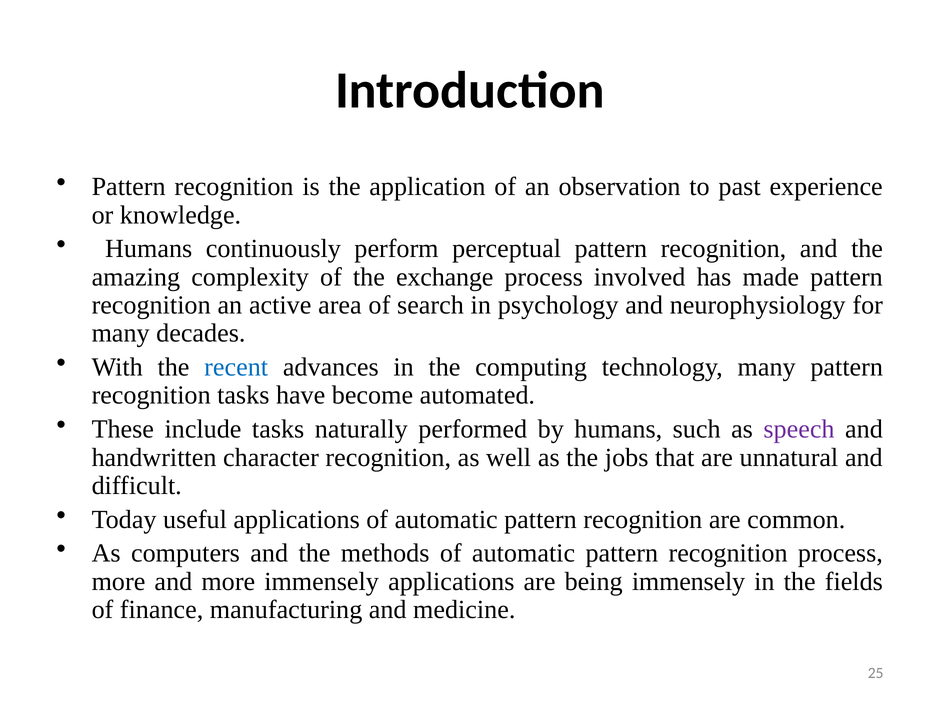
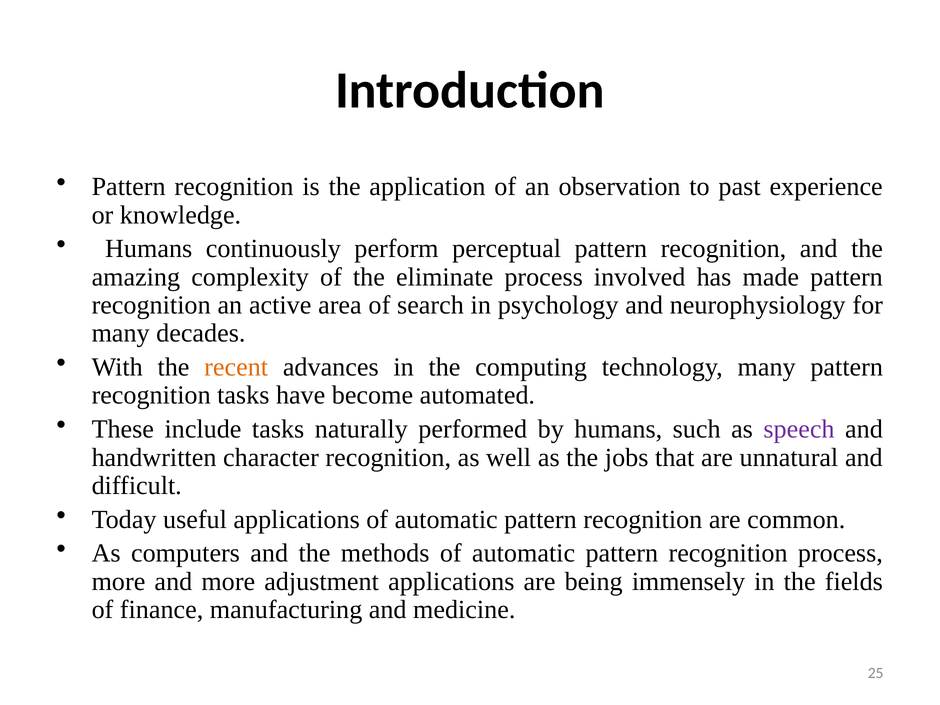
exchange: exchange -> eliminate
recent colour: blue -> orange
more immensely: immensely -> adjustment
